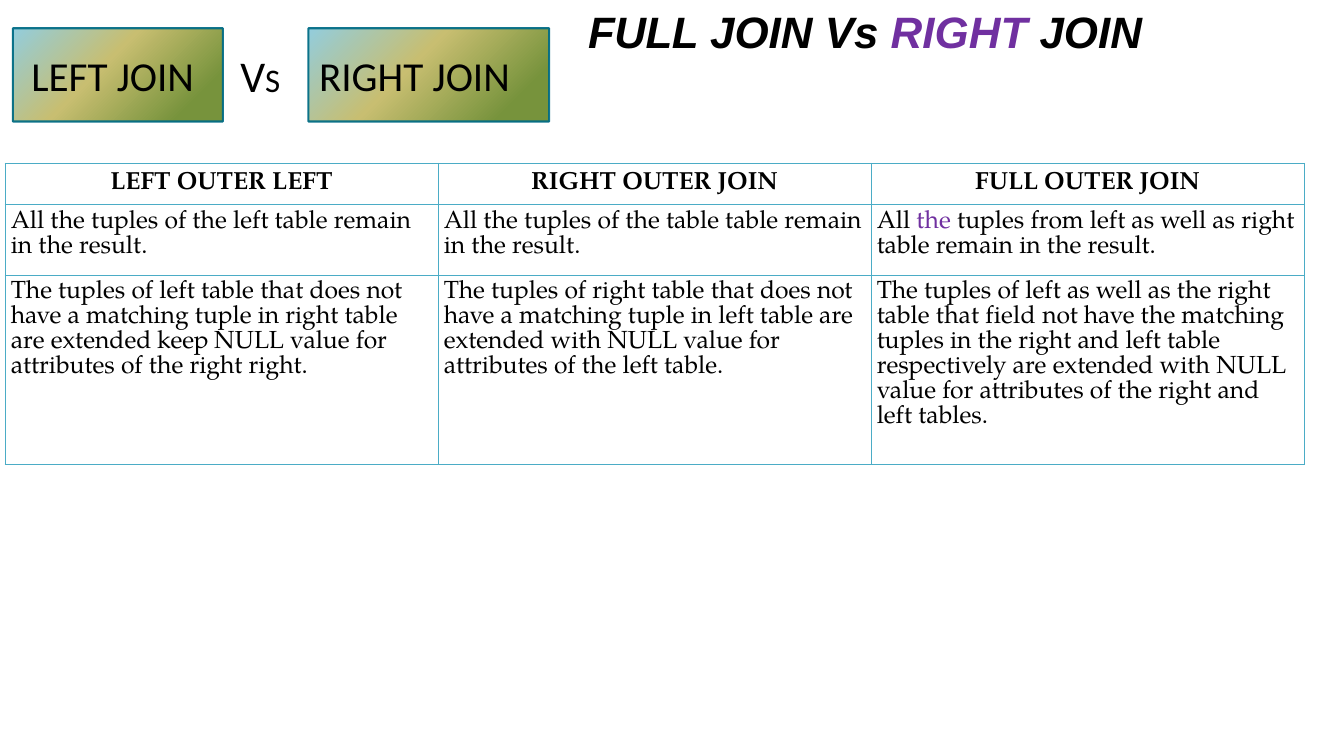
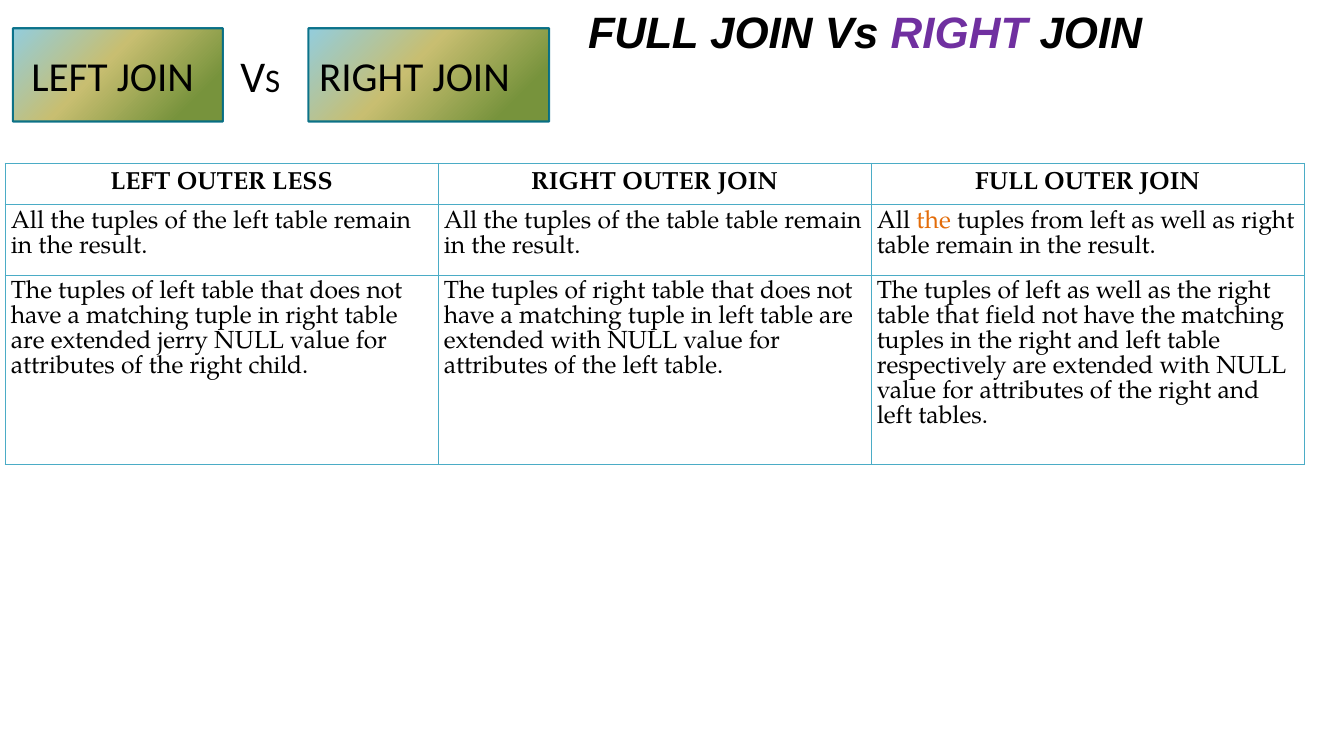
OUTER LEFT: LEFT -> LESS
the at (934, 220) colour: purple -> orange
keep: keep -> jerry
right right: right -> child
